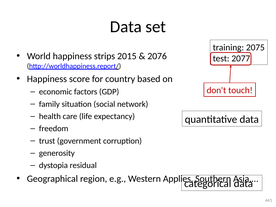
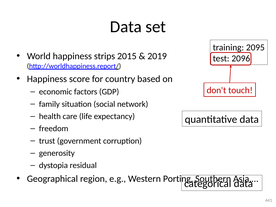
2075: 2075 -> 2095
2076: 2076 -> 2019
2077: 2077 -> 2096
Applies: Applies -> Porting
